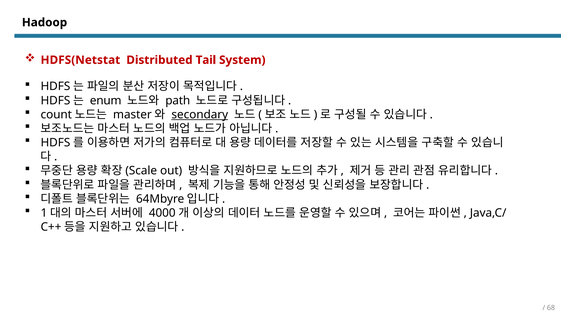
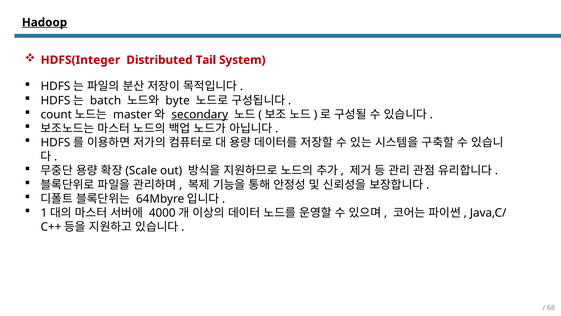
Hadoop underline: none -> present
HDFS(Netstat: HDFS(Netstat -> HDFS(Integer
enum: enum -> batch
path: path -> byte
